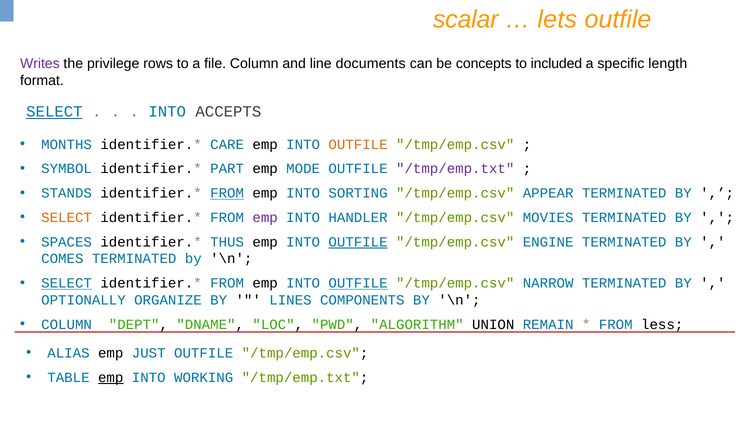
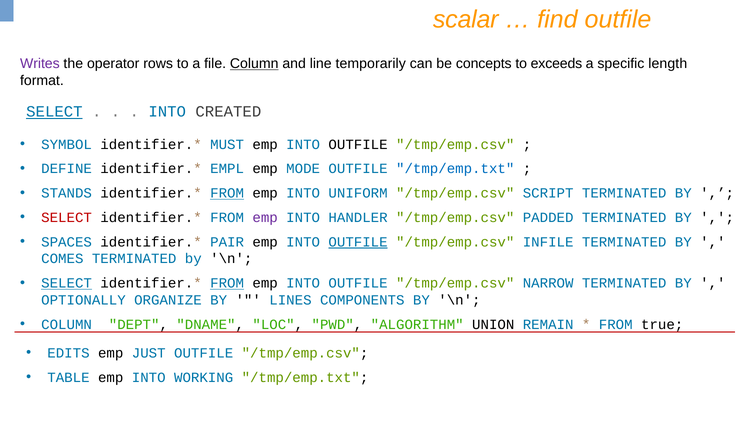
lets: lets -> find
privilege: privilege -> operator
Column at (254, 64) underline: none -> present
documents: documents -> temporarily
included: included -> exceeds
ACCEPTS: ACCEPTS -> CREATED
MONTHS: MONTHS -> SYMBOL
CARE: CARE -> MUST
OUTFILE at (358, 145) colour: orange -> black
SYMBOL: SYMBOL -> DEFINE
PART: PART -> EMPL
/tmp/emp.txt at (455, 169) colour: purple -> blue
SORTING: SORTING -> UNIFORM
APPEAR: APPEAR -> SCRIPT
SELECT at (67, 218) colour: orange -> red
MOVIES: MOVIES -> PADDED
THUS: THUS -> PAIR
ENGINE: ENGINE -> INFILE
FROM at (227, 283) underline: none -> present
OUTFILE at (358, 283) underline: present -> none
less: less -> true
ALIAS: ALIAS -> EDITS
emp at (111, 378) underline: present -> none
